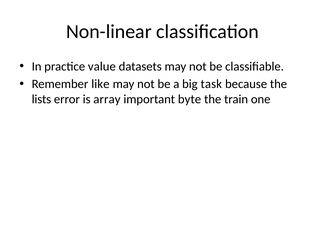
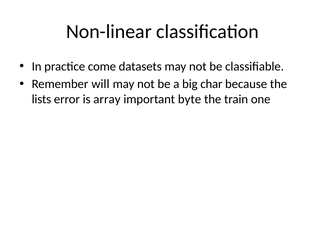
value: value -> come
like: like -> will
task: task -> char
